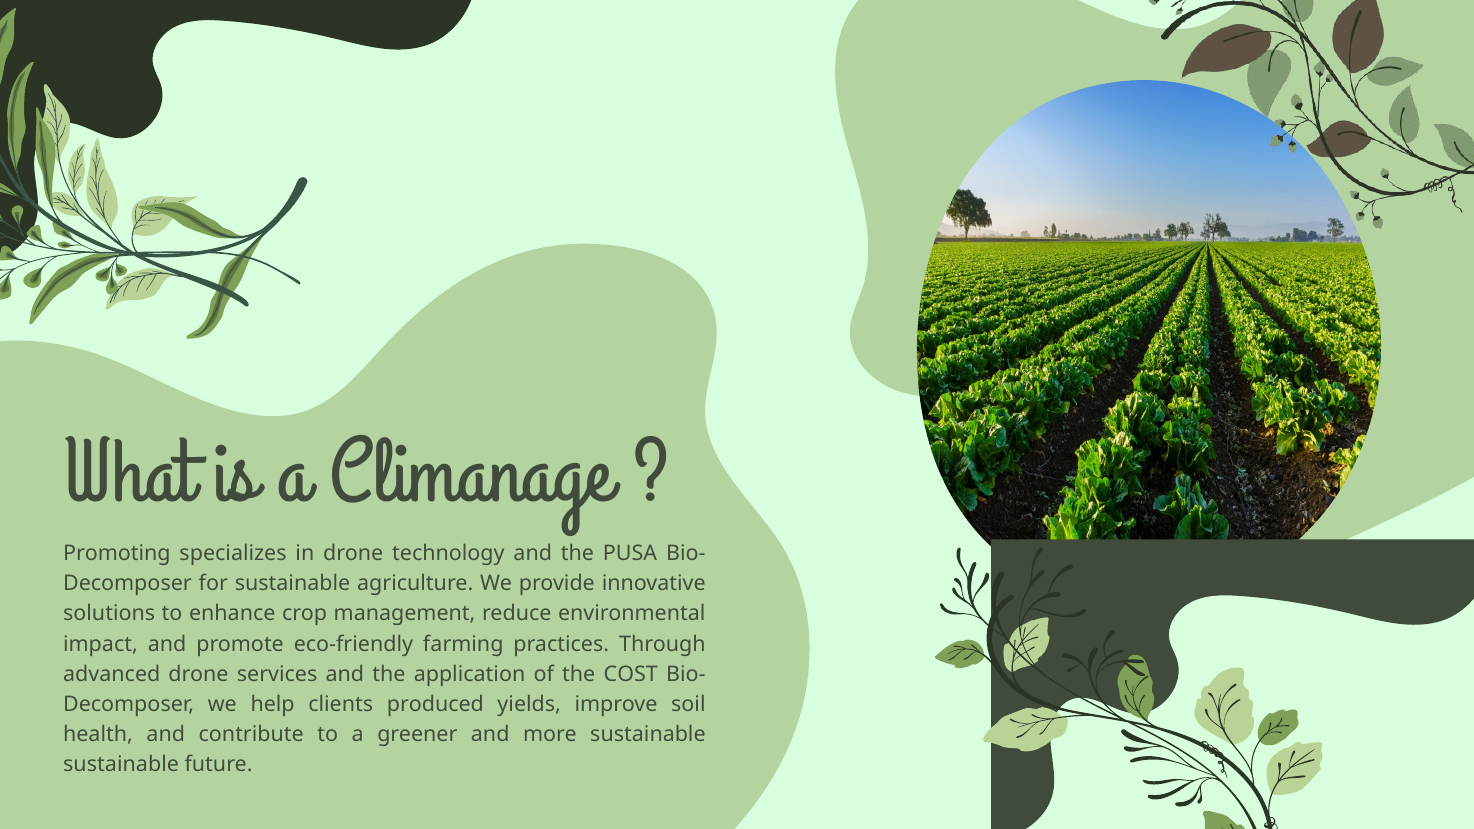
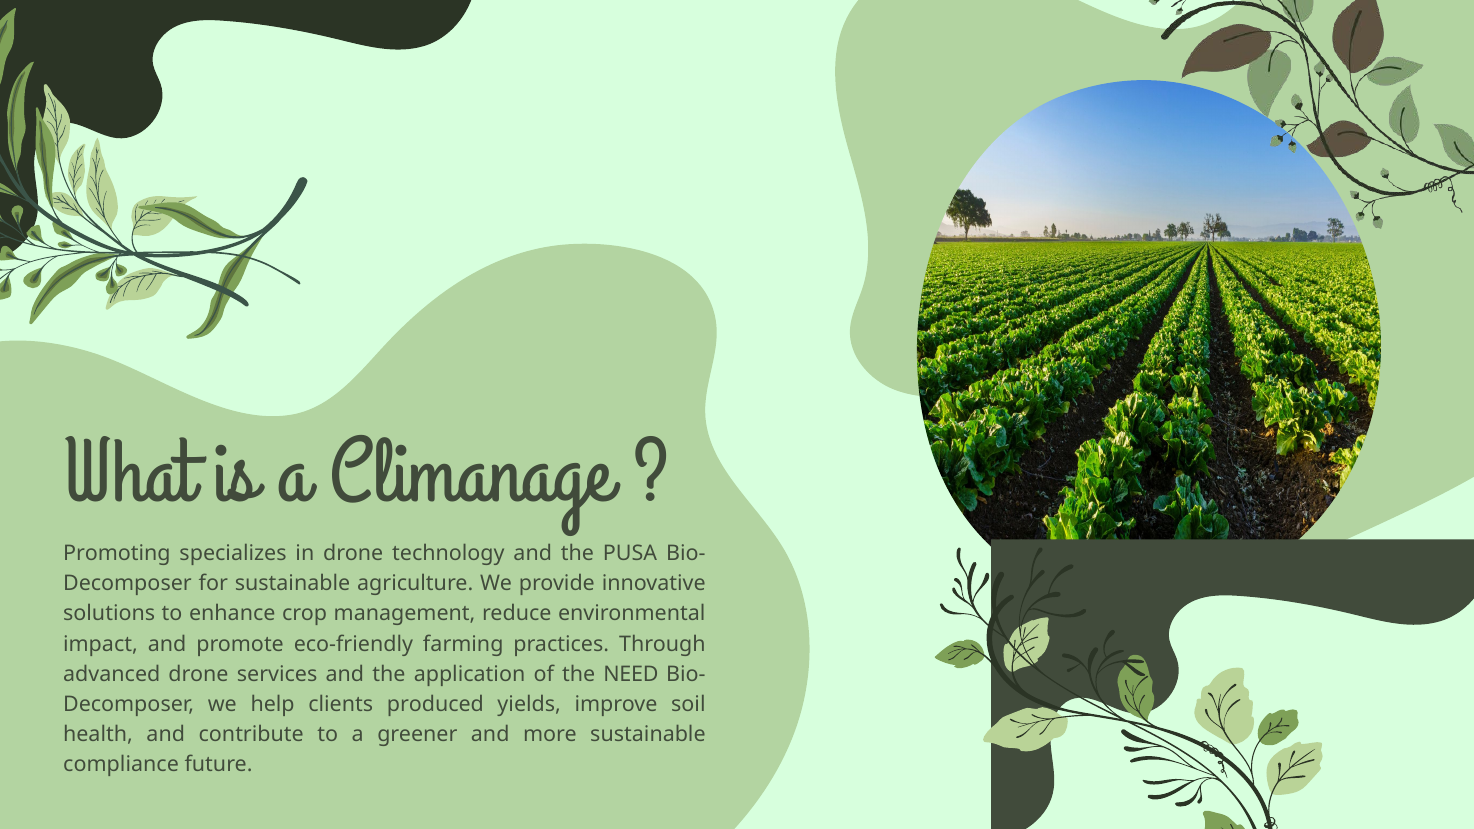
COST: COST -> NEED
sustainable at (121, 764): sustainable -> compliance
